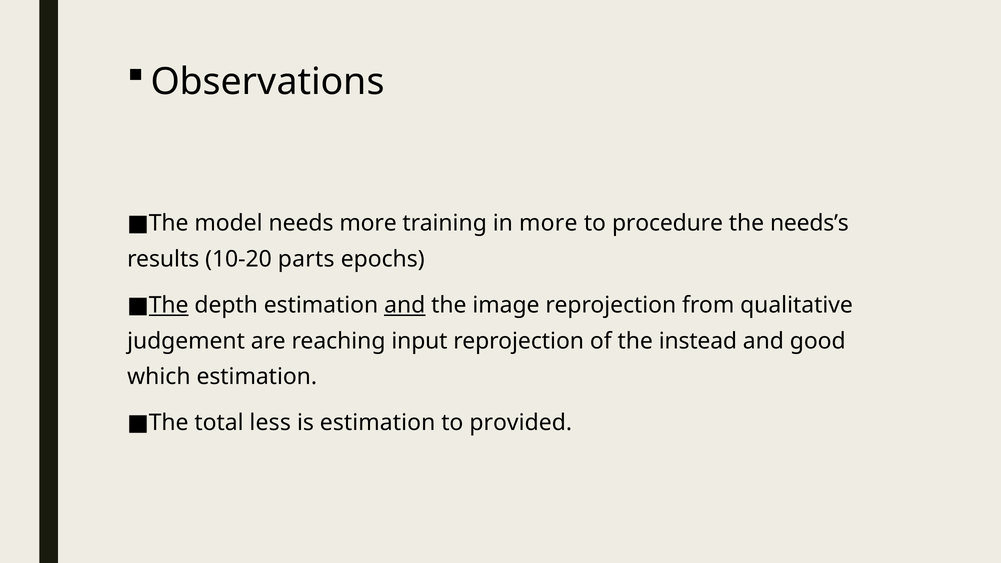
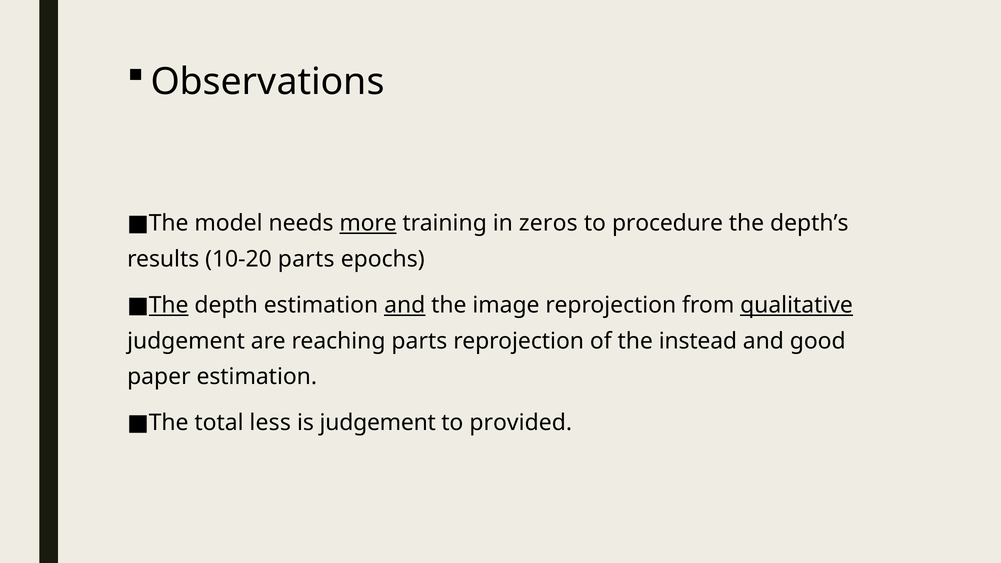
more at (368, 223) underline: none -> present
in more: more -> zeros
needs’s: needs’s -> depth’s
qualitative underline: none -> present
reaching input: input -> parts
which: which -> paper
is estimation: estimation -> judgement
